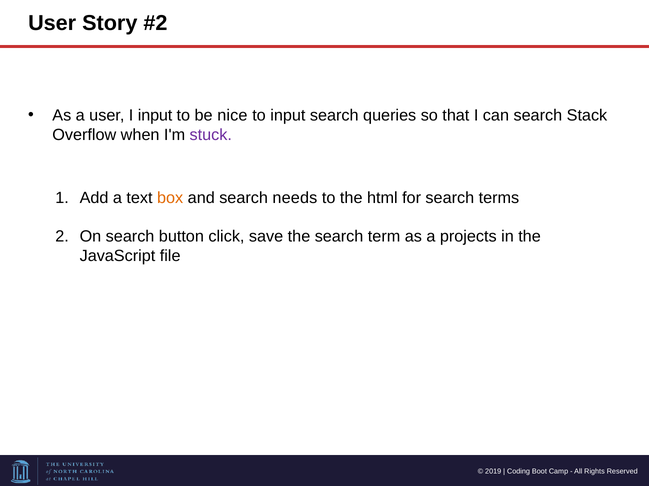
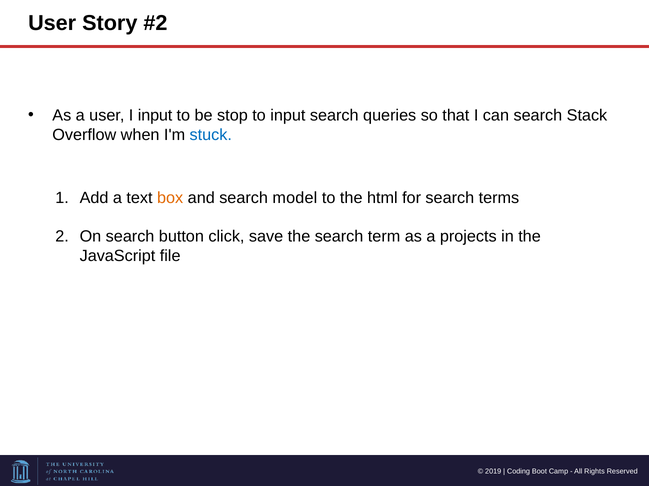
nice: nice -> stop
stuck colour: purple -> blue
needs: needs -> model
